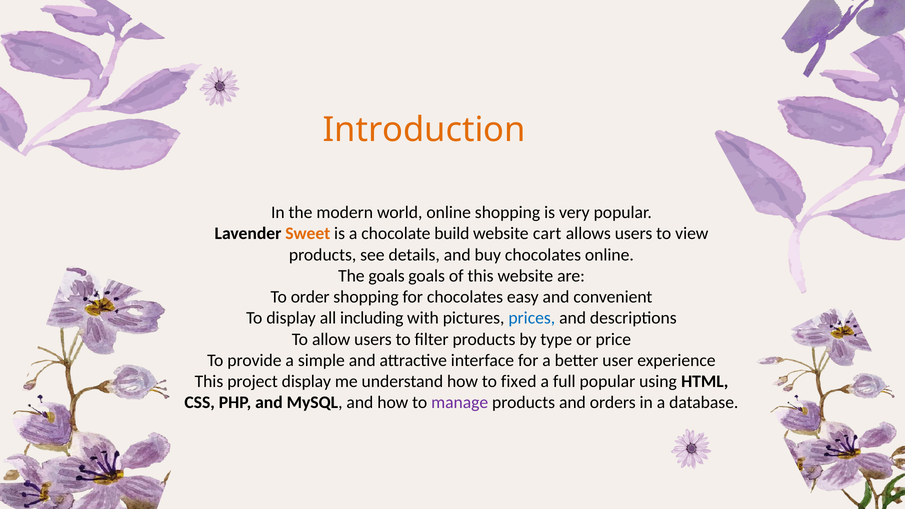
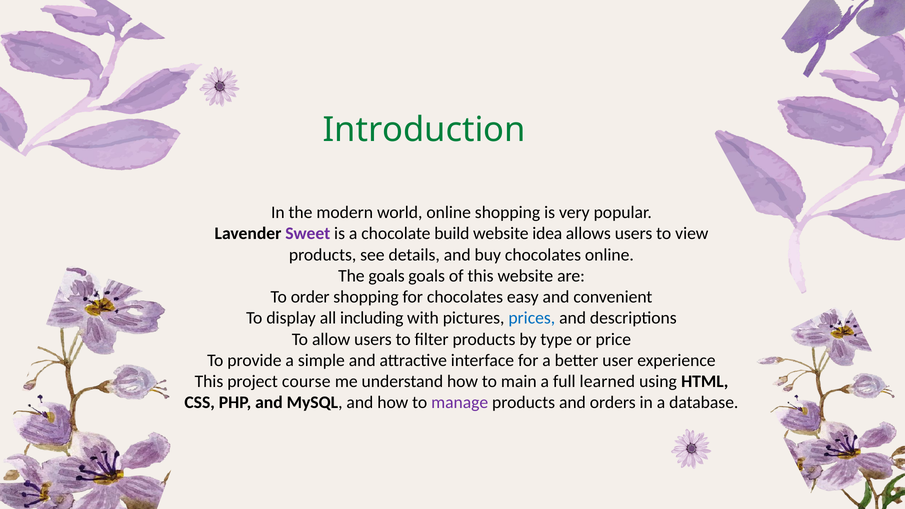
Introduction colour: orange -> green
Sweet colour: orange -> purple
cart: cart -> idea
project display: display -> course
fixed: fixed -> main
full popular: popular -> learned
